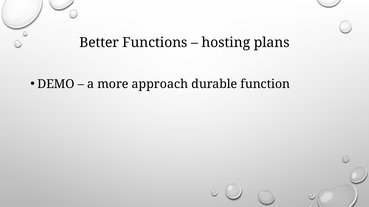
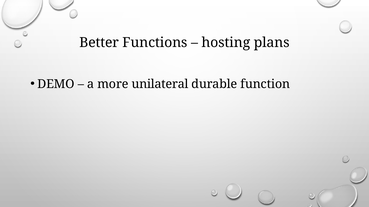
approach: approach -> unilateral
